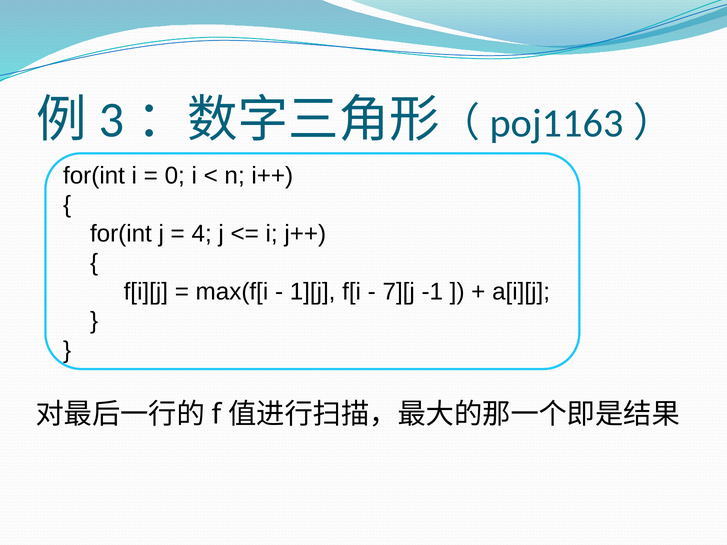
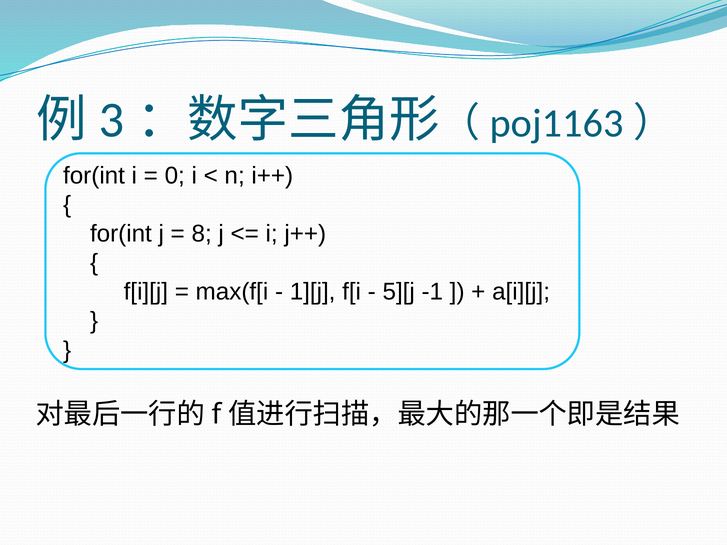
4: 4 -> 8
7][j: 7][j -> 5][j
